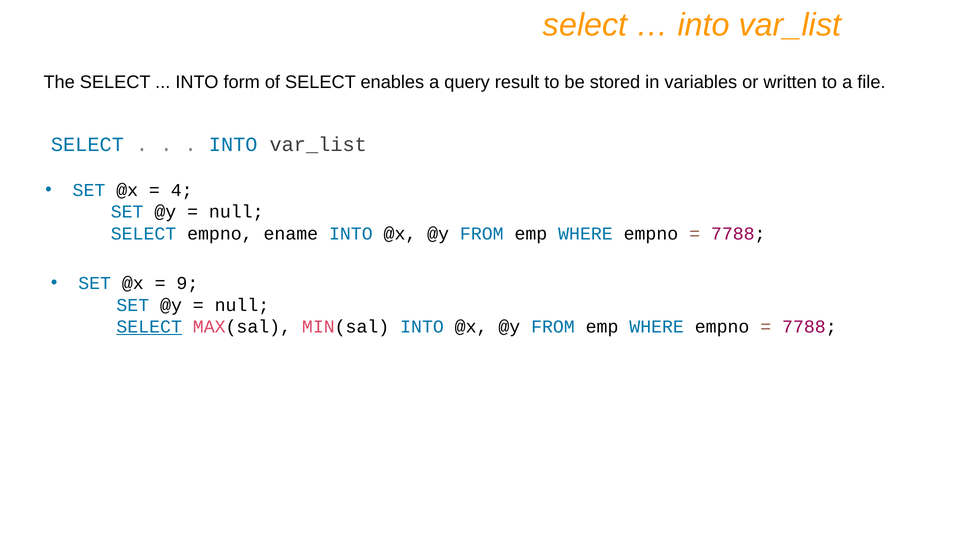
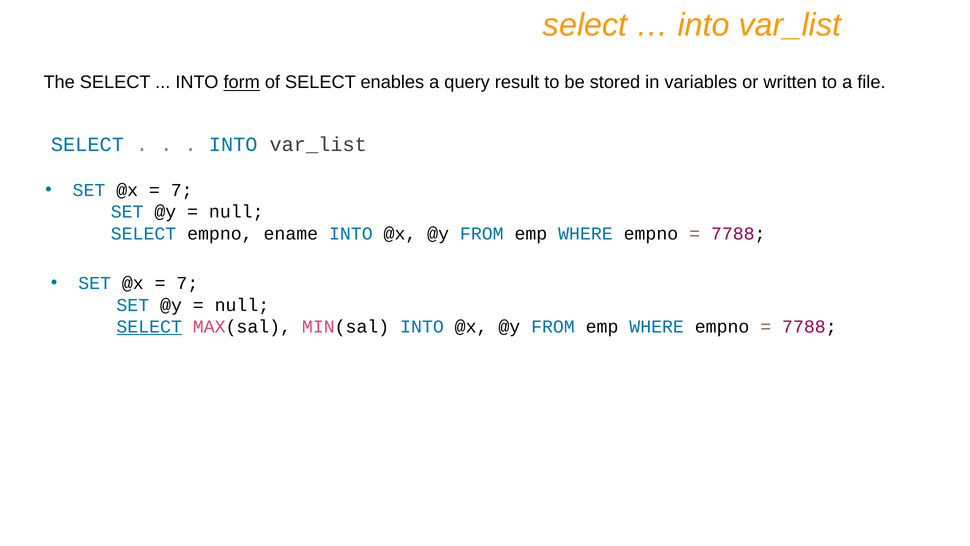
form underline: none -> present
4 at (182, 190): 4 -> 7
9 at (187, 283): 9 -> 7
